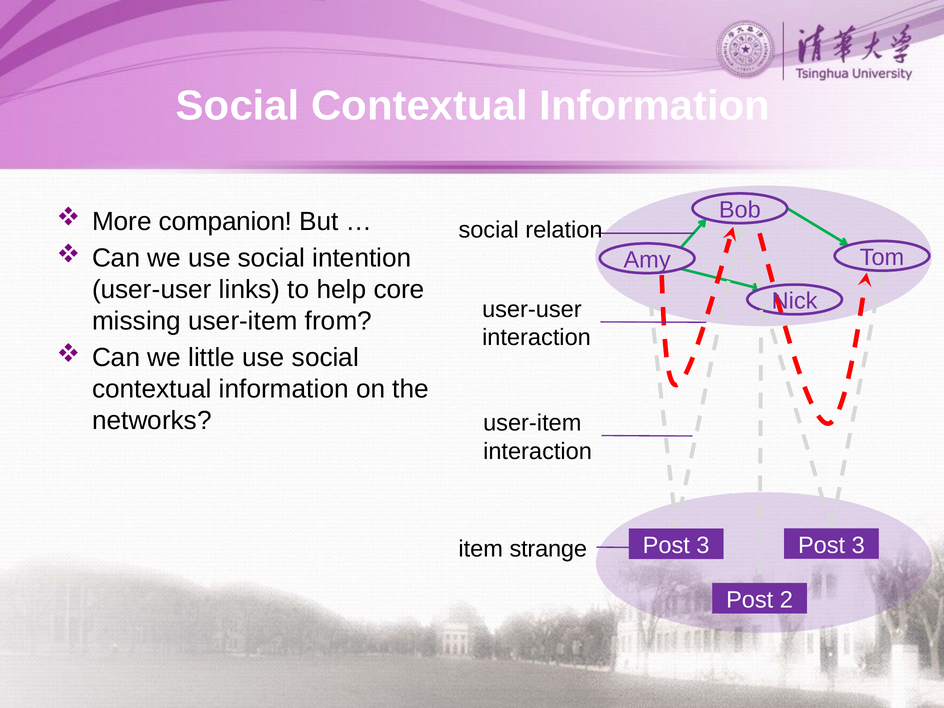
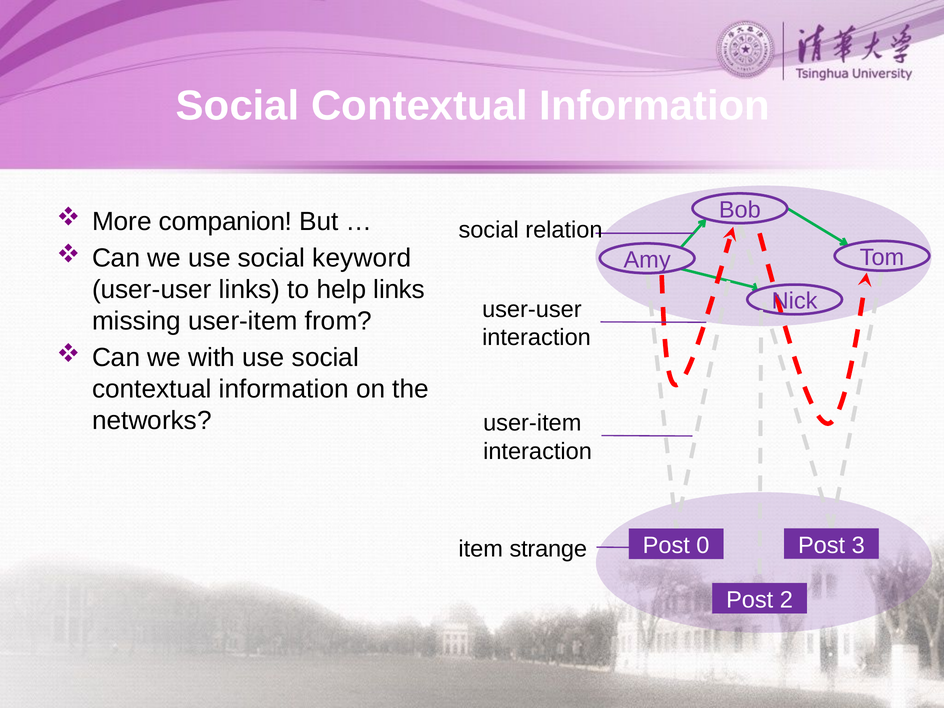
intention: intention -> keyword
help core: core -> links
little: little -> with
3 at (703, 545): 3 -> 0
